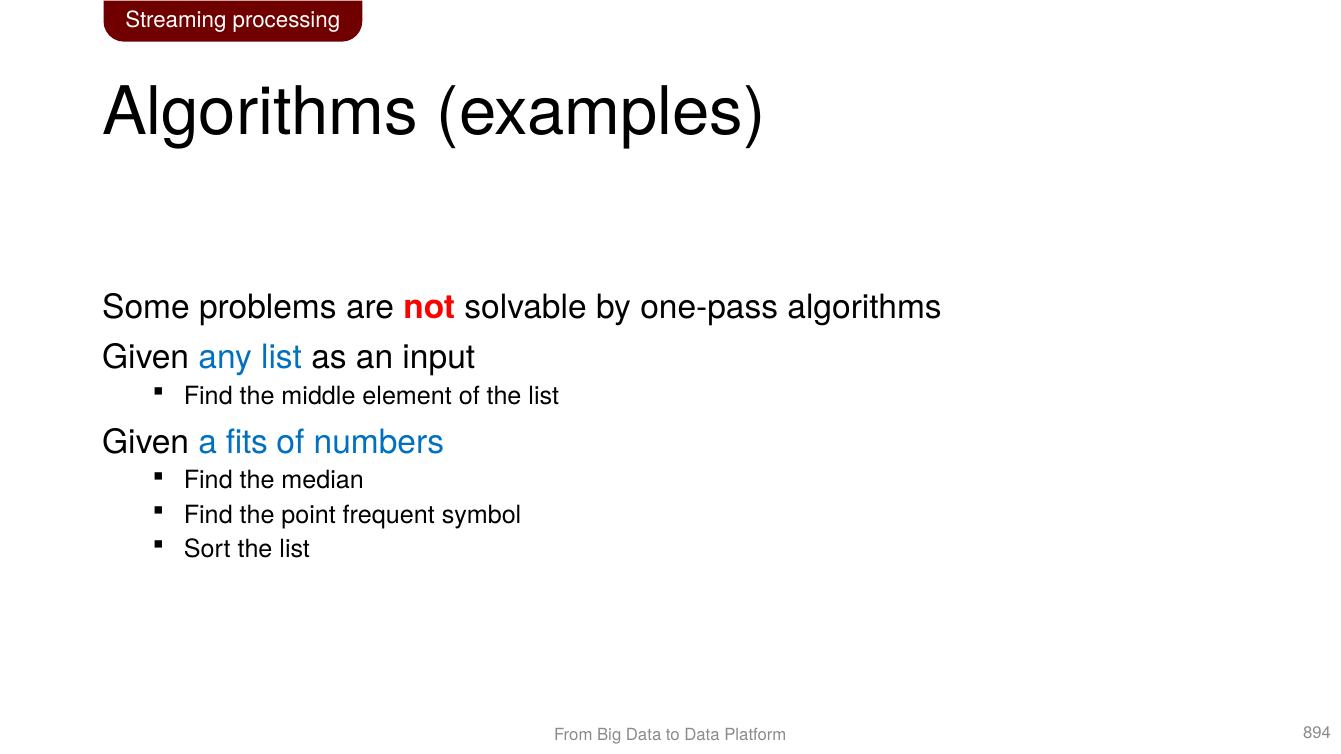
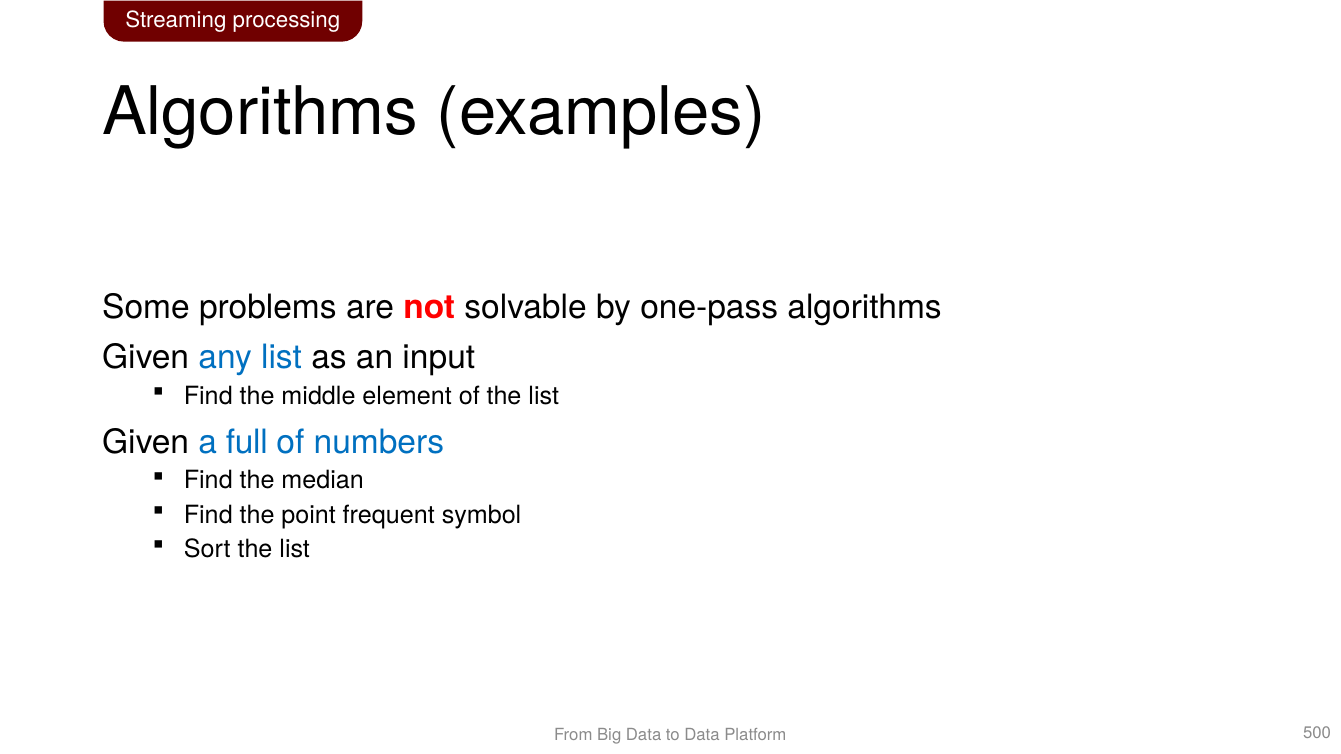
fits: fits -> full
894: 894 -> 500
